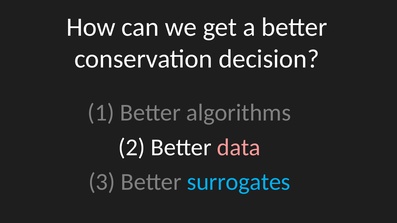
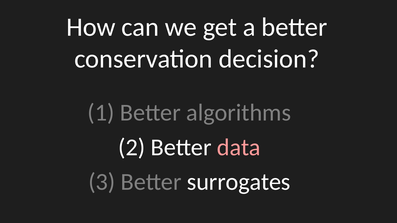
surrogates colour: light blue -> white
